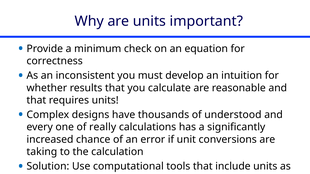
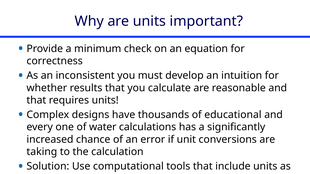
understood: understood -> educational
really: really -> water
